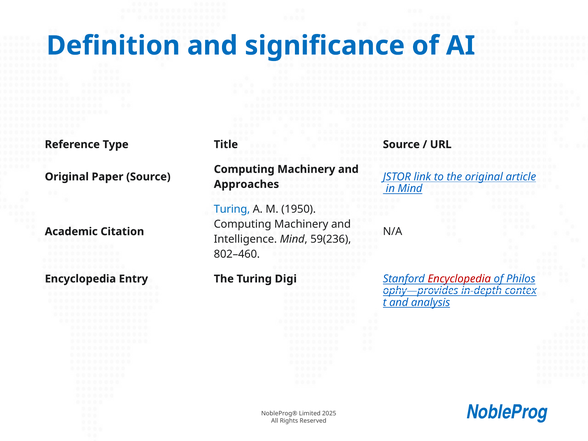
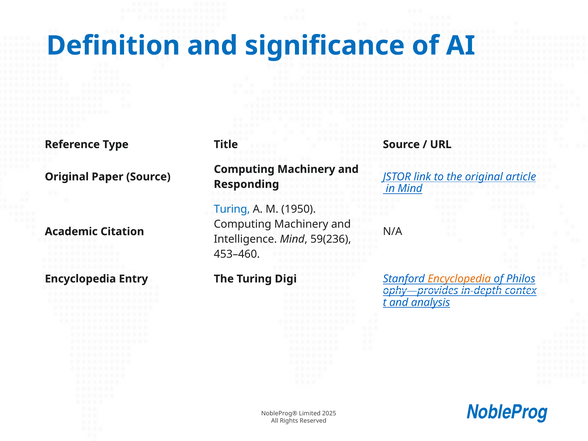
Approaches: Approaches -> Responding
802–460: 802–460 -> 453–460
Encyclopedia at (459, 279) colour: red -> orange
